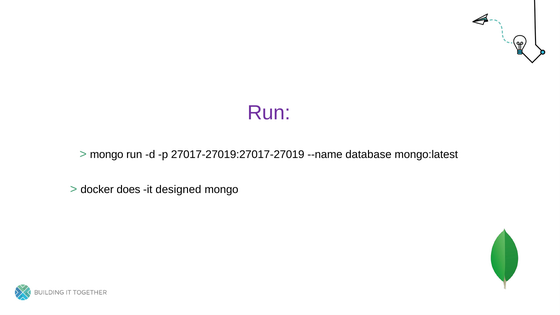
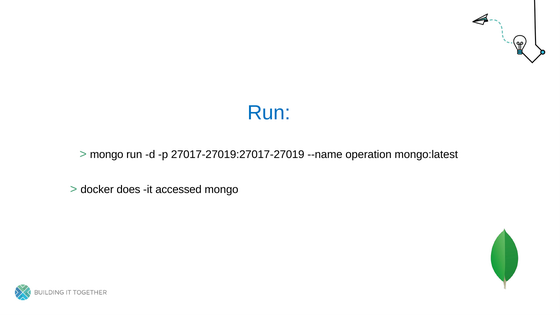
Run at (269, 113) colour: purple -> blue
database: database -> operation
designed: designed -> accessed
